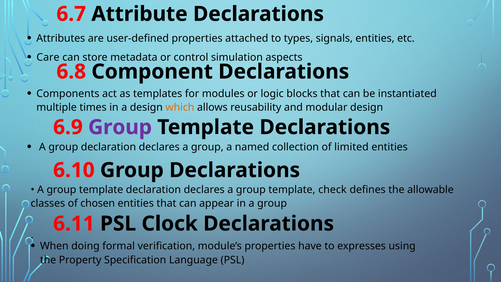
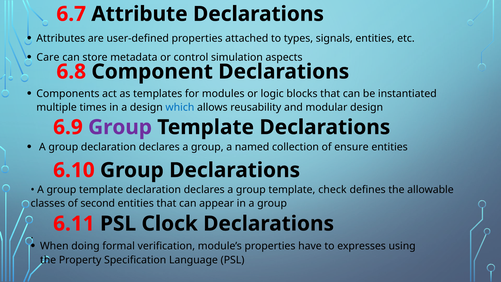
which colour: orange -> blue
limited: limited -> ensure
chosen: chosen -> second
